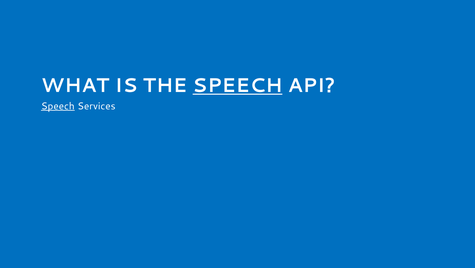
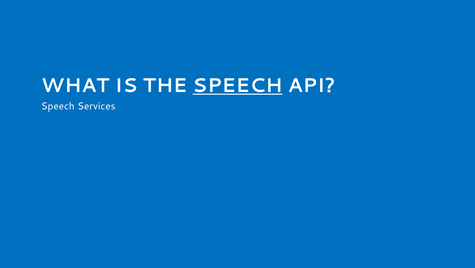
Speech at (58, 106) underline: present -> none
